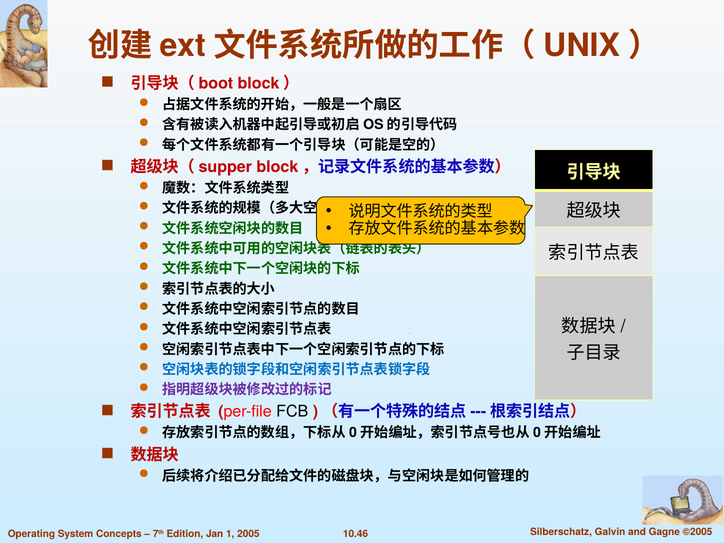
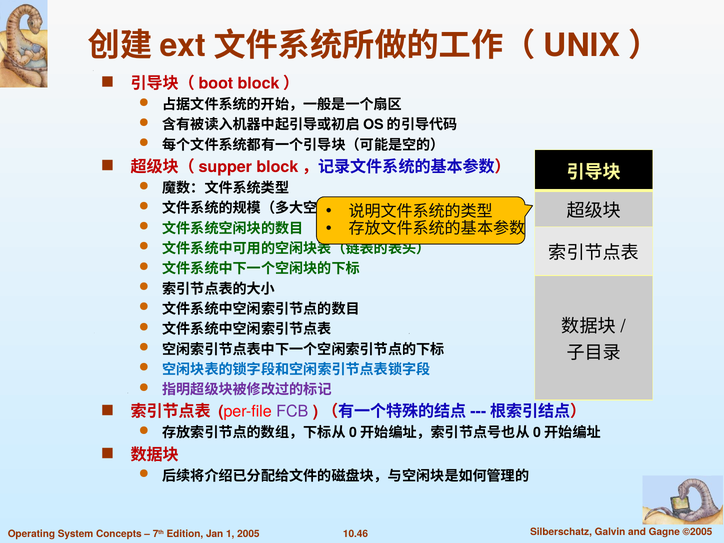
FCB colour: black -> purple
